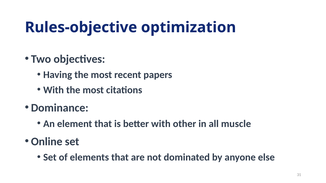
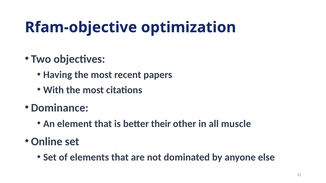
Rules-objective: Rules-objective -> Rfam-objective
better with: with -> their
